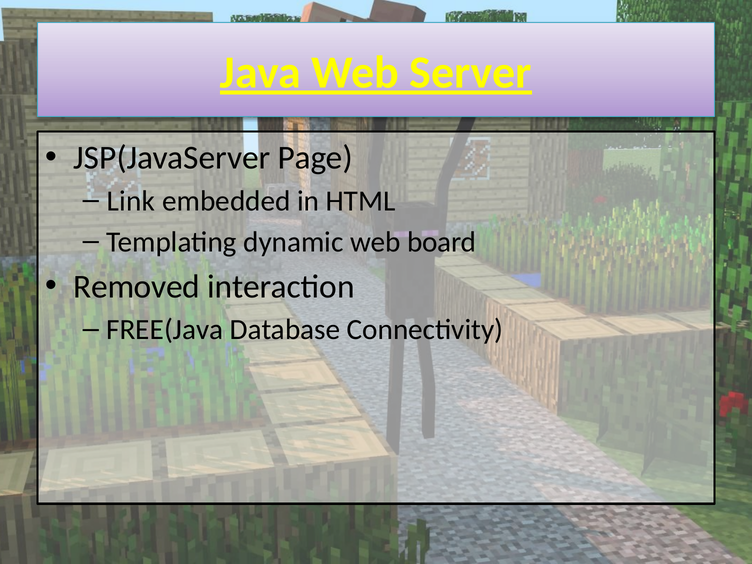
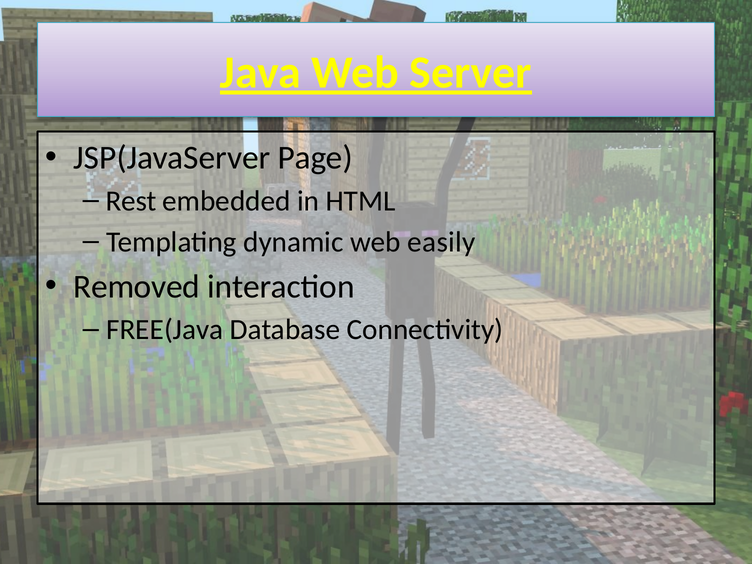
Link: Link -> Rest
board: board -> easily
